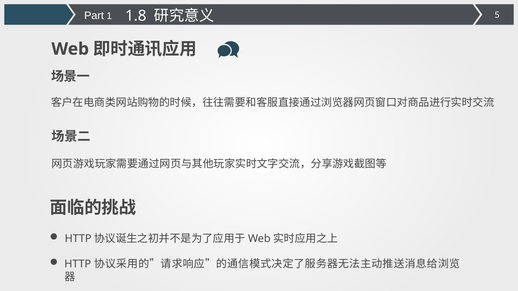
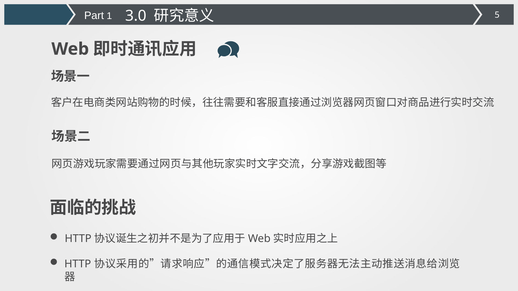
1.8: 1.8 -> 3.0
